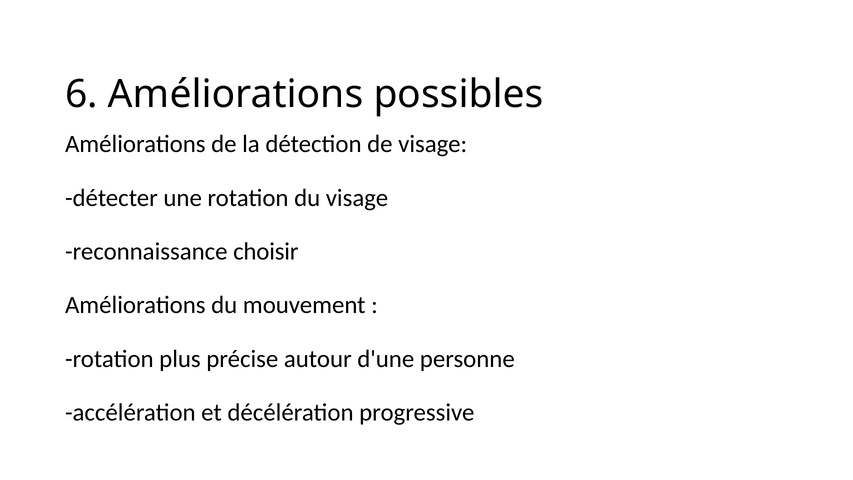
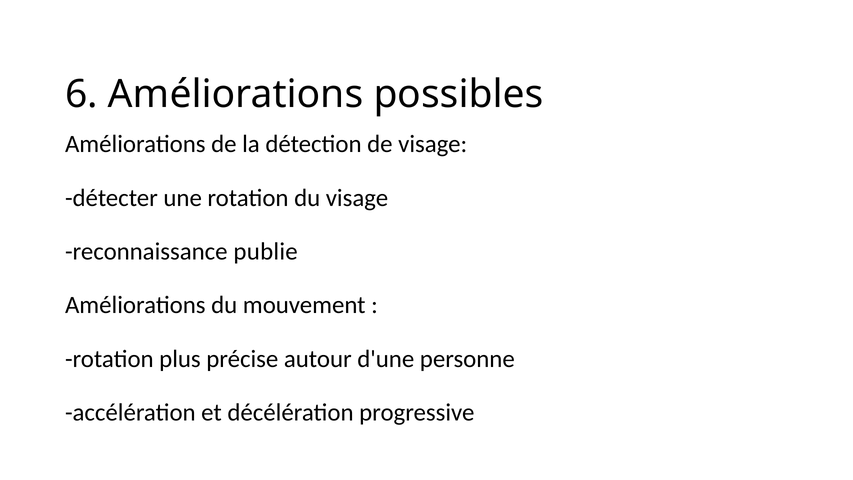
choisir: choisir -> publie
